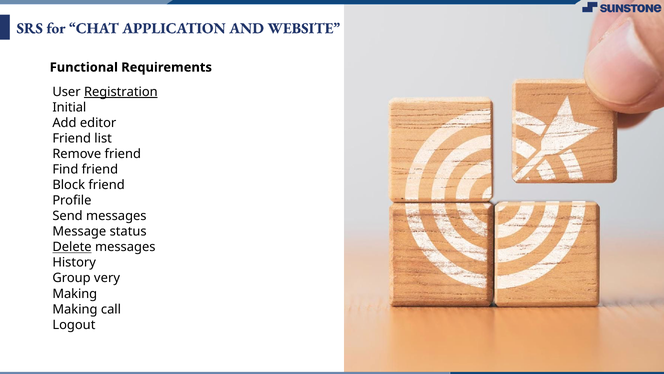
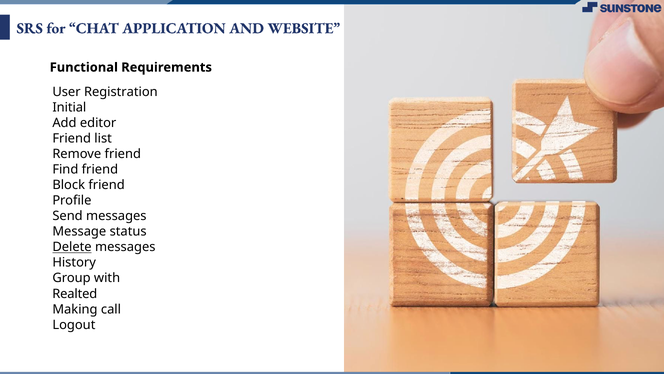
Registration underline: present -> none
very: very -> with
Making at (75, 293): Making -> Realted
